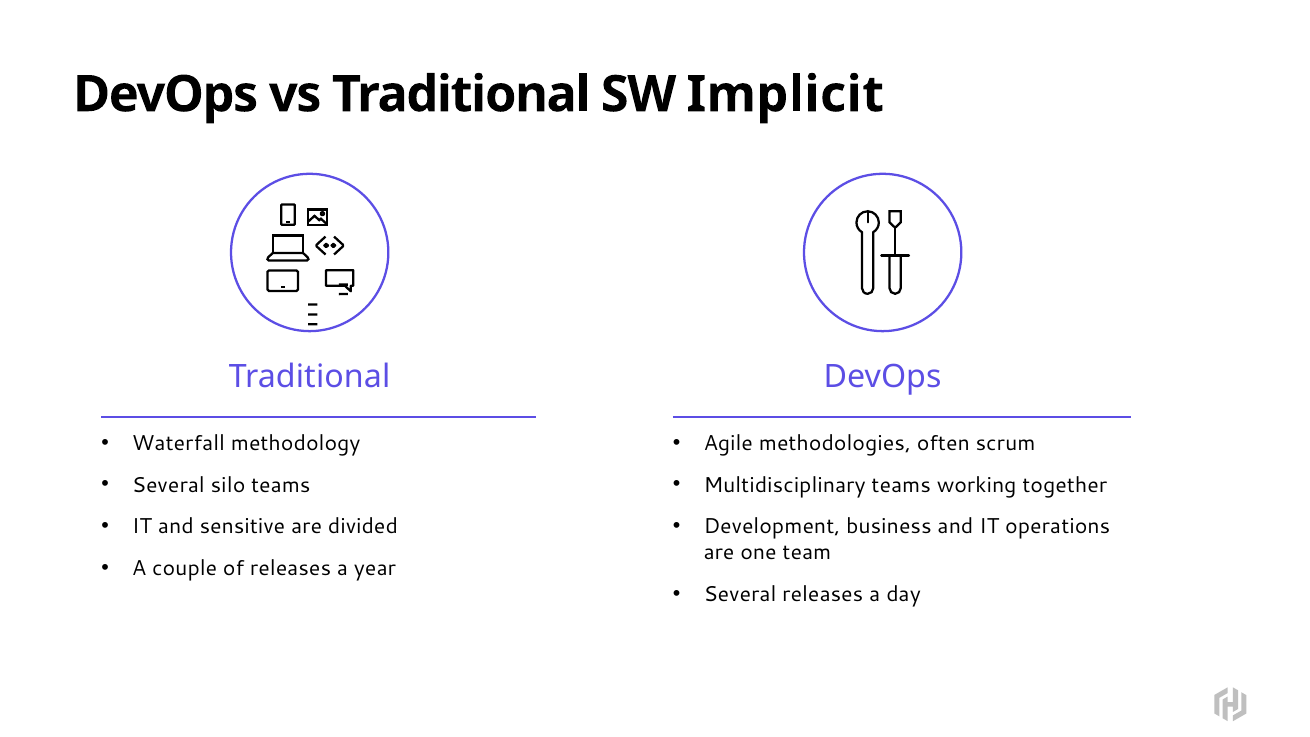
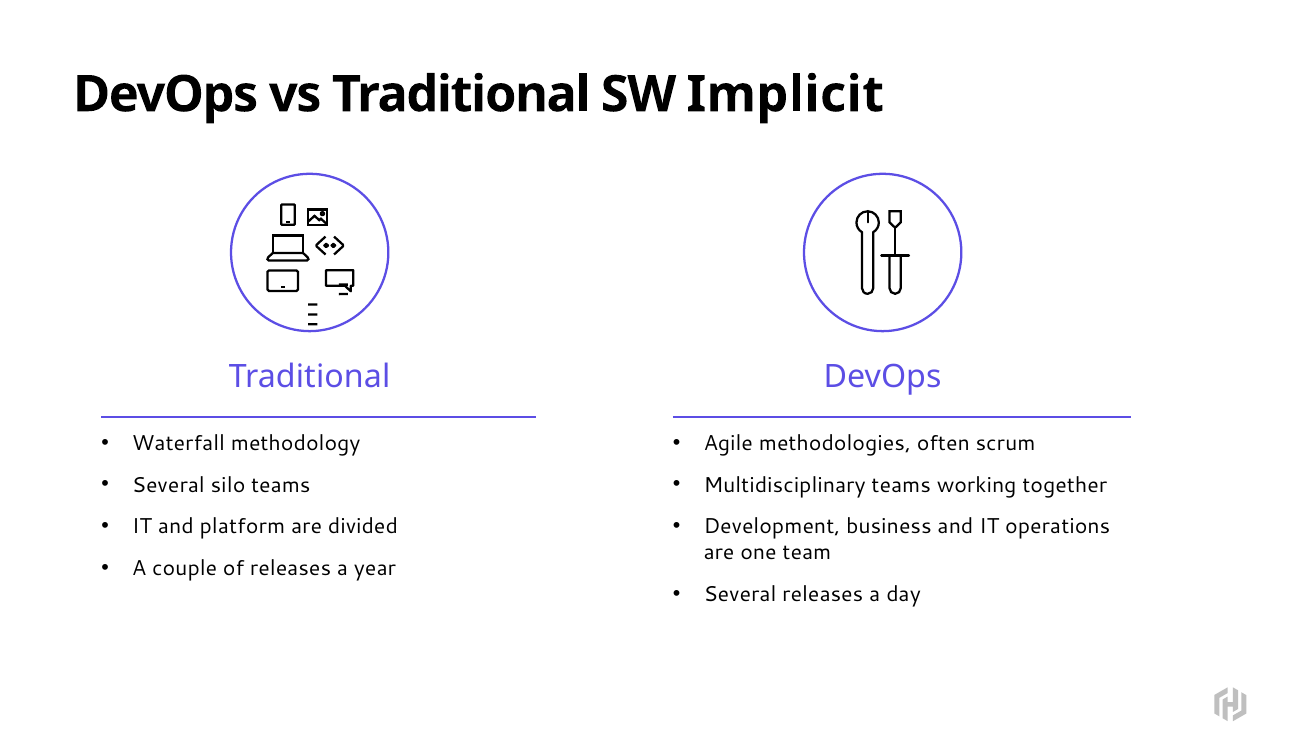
sensitive: sensitive -> platform
